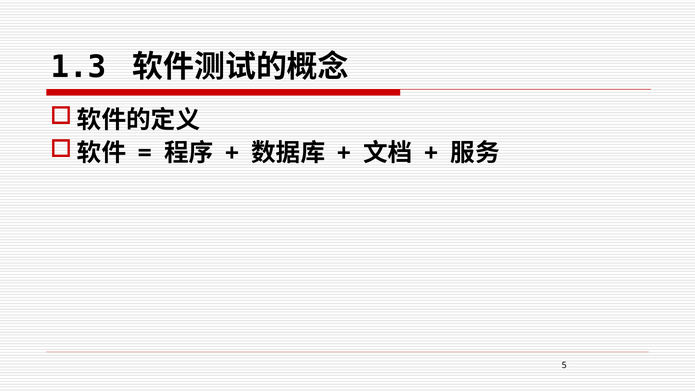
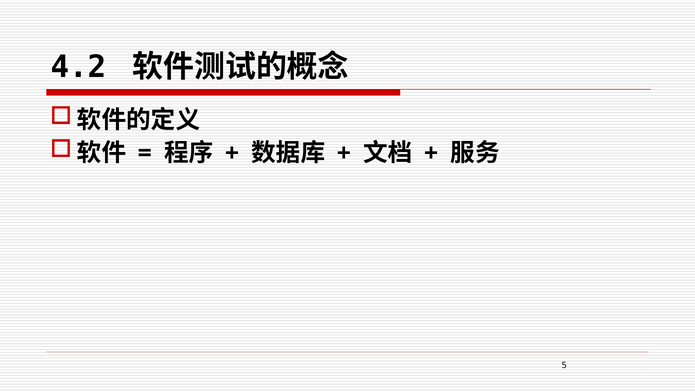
1.3: 1.3 -> 4.2
